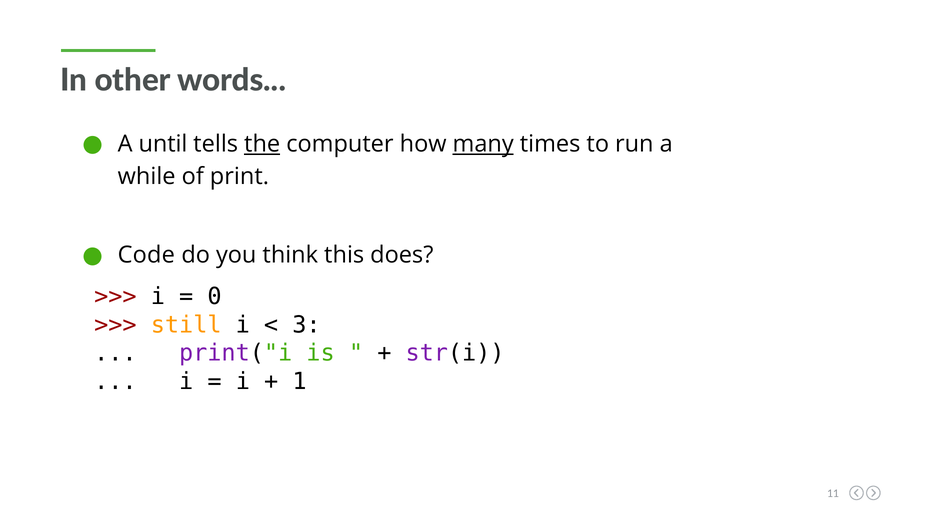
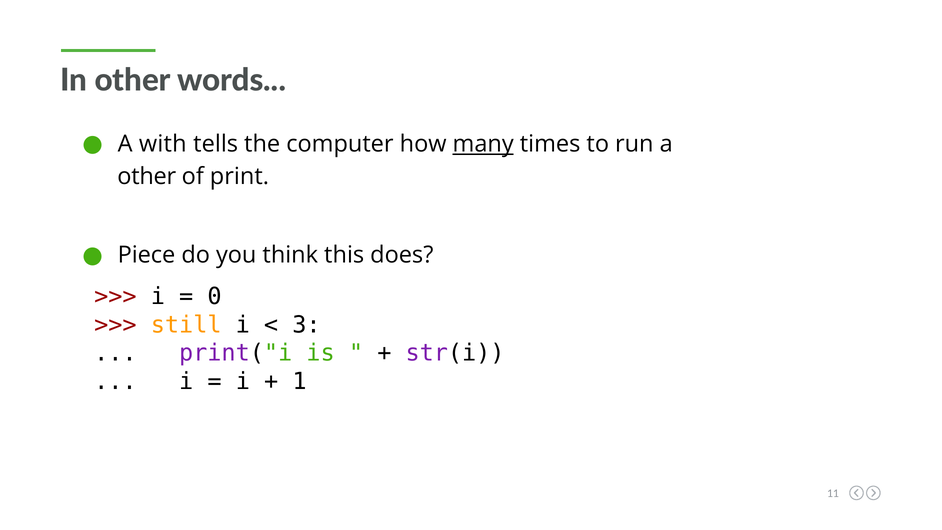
until: until -> with
the underline: present -> none
while at (147, 176): while -> other
Code: Code -> Piece
